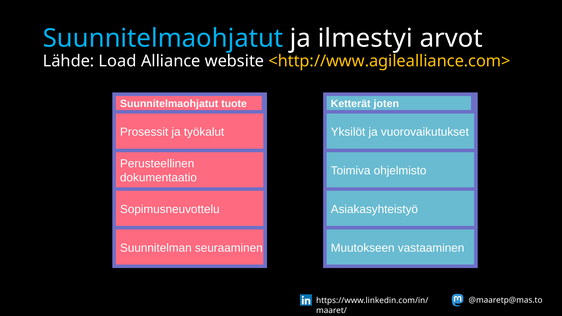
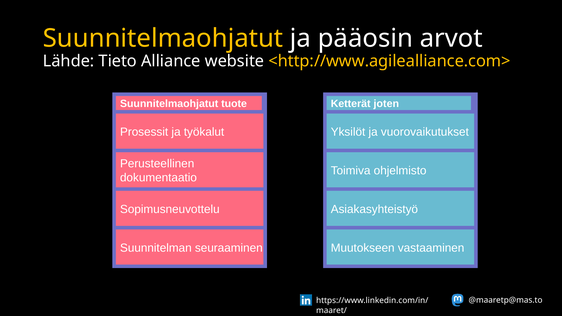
Suunnitelmaohjatut at (163, 38) colour: light blue -> yellow
ilmestyi: ilmestyi -> pääosin
Load: Load -> Tieto
